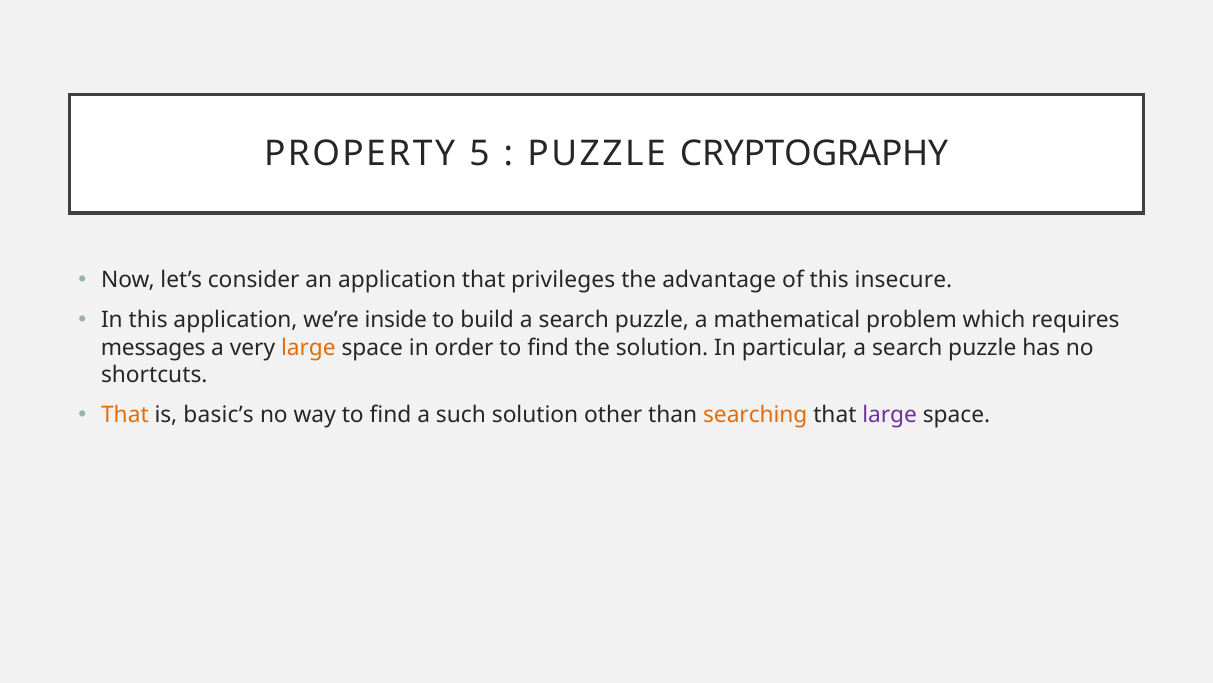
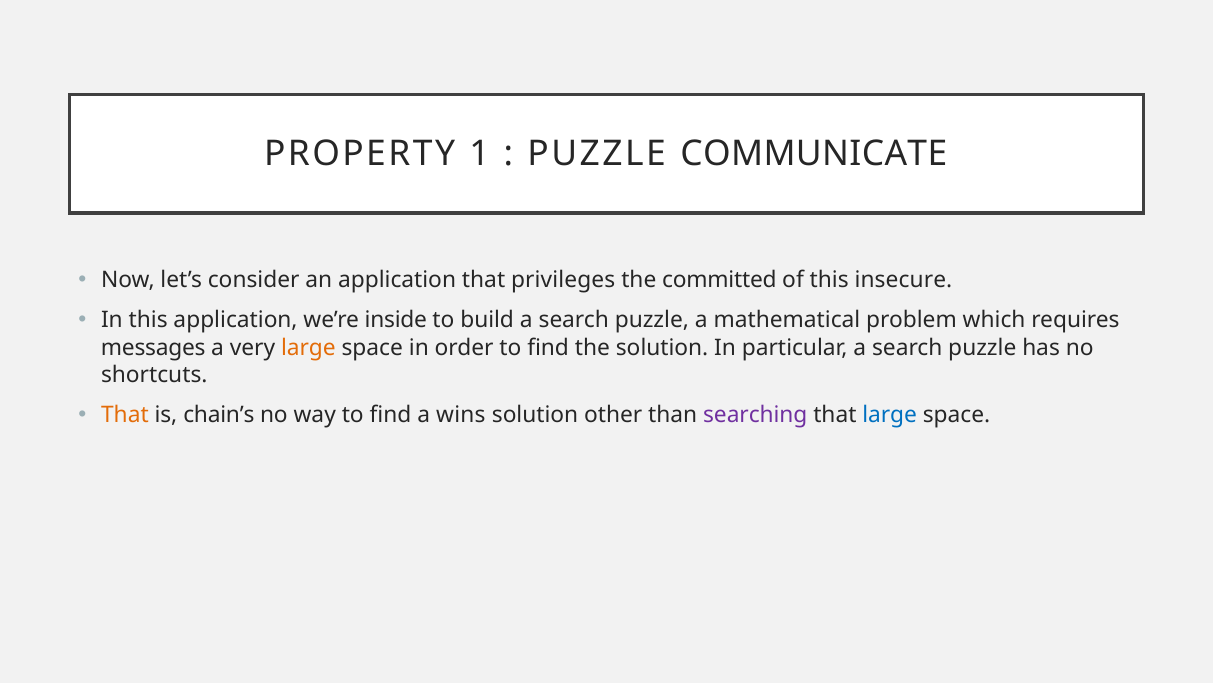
5: 5 -> 1
CRYPTOGRAPHY: CRYPTOGRAPHY -> COMMUNICATE
advantage: advantage -> committed
basic’s: basic’s -> chain’s
such: such -> wins
searching colour: orange -> purple
large at (890, 415) colour: purple -> blue
